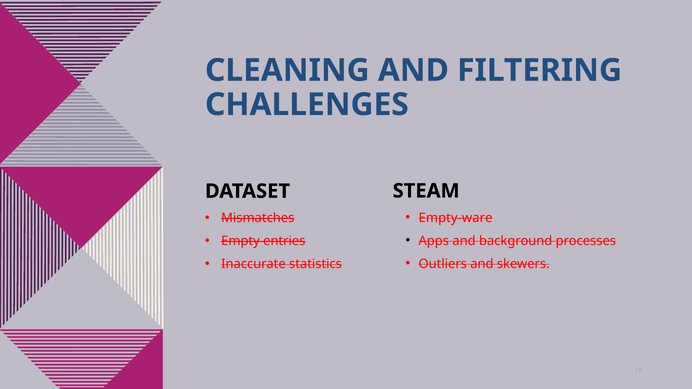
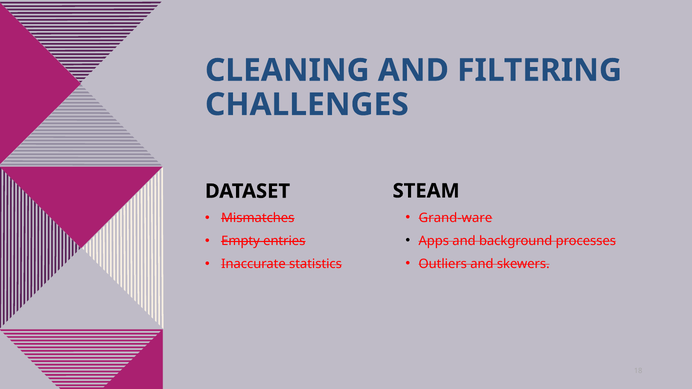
Empty-ware: Empty-ware -> Grand-ware
